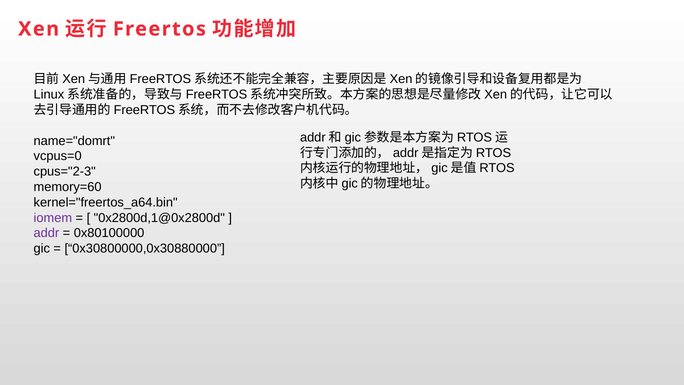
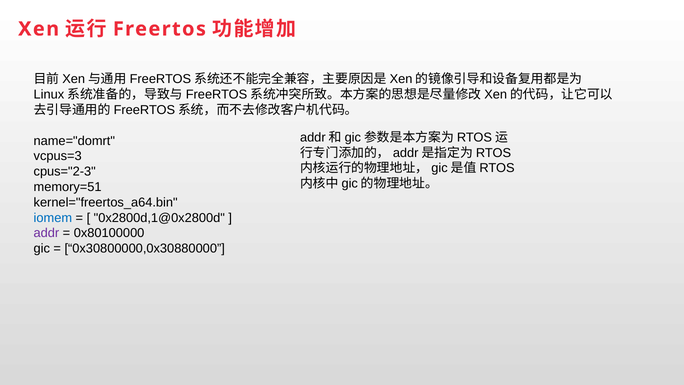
vcpus=0: vcpus=0 -> vcpus=3
memory=60: memory=60 -> memory=51
iomem colour: purple -> blue
